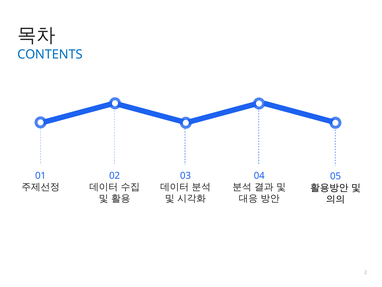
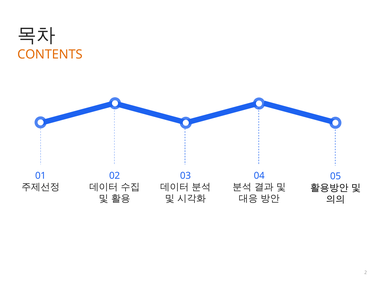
CONTENTS colour: blue -> orange
